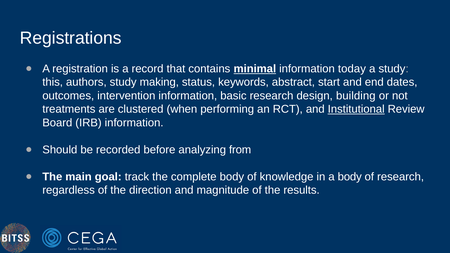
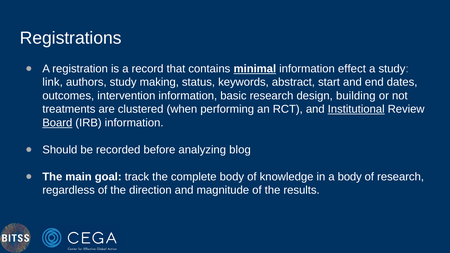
today: today -> effect
this: this -> link
Board underline: none -> present
from: from -> blog
